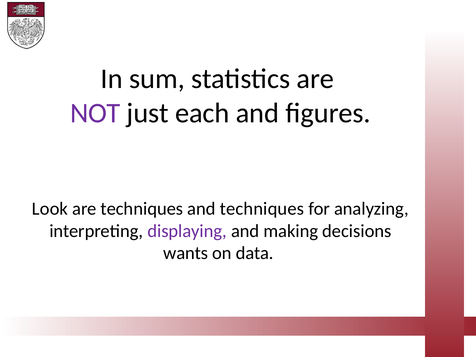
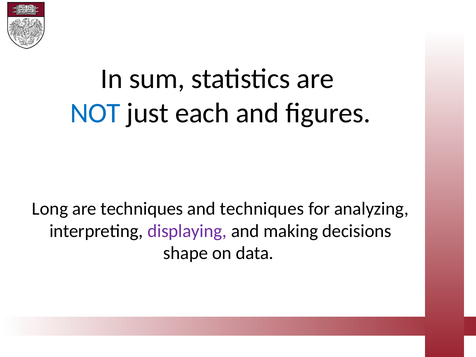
NOT colour: purple -> blue
Look: Look -> Long
wants: wants -> shape
